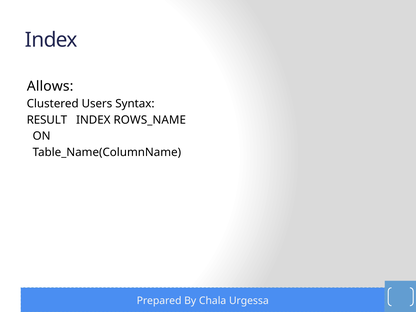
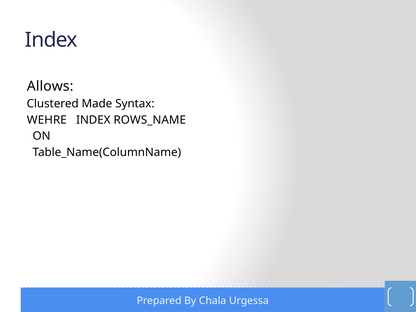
Users: Users -> Made
RESULT: RESULT -> WEHRE
